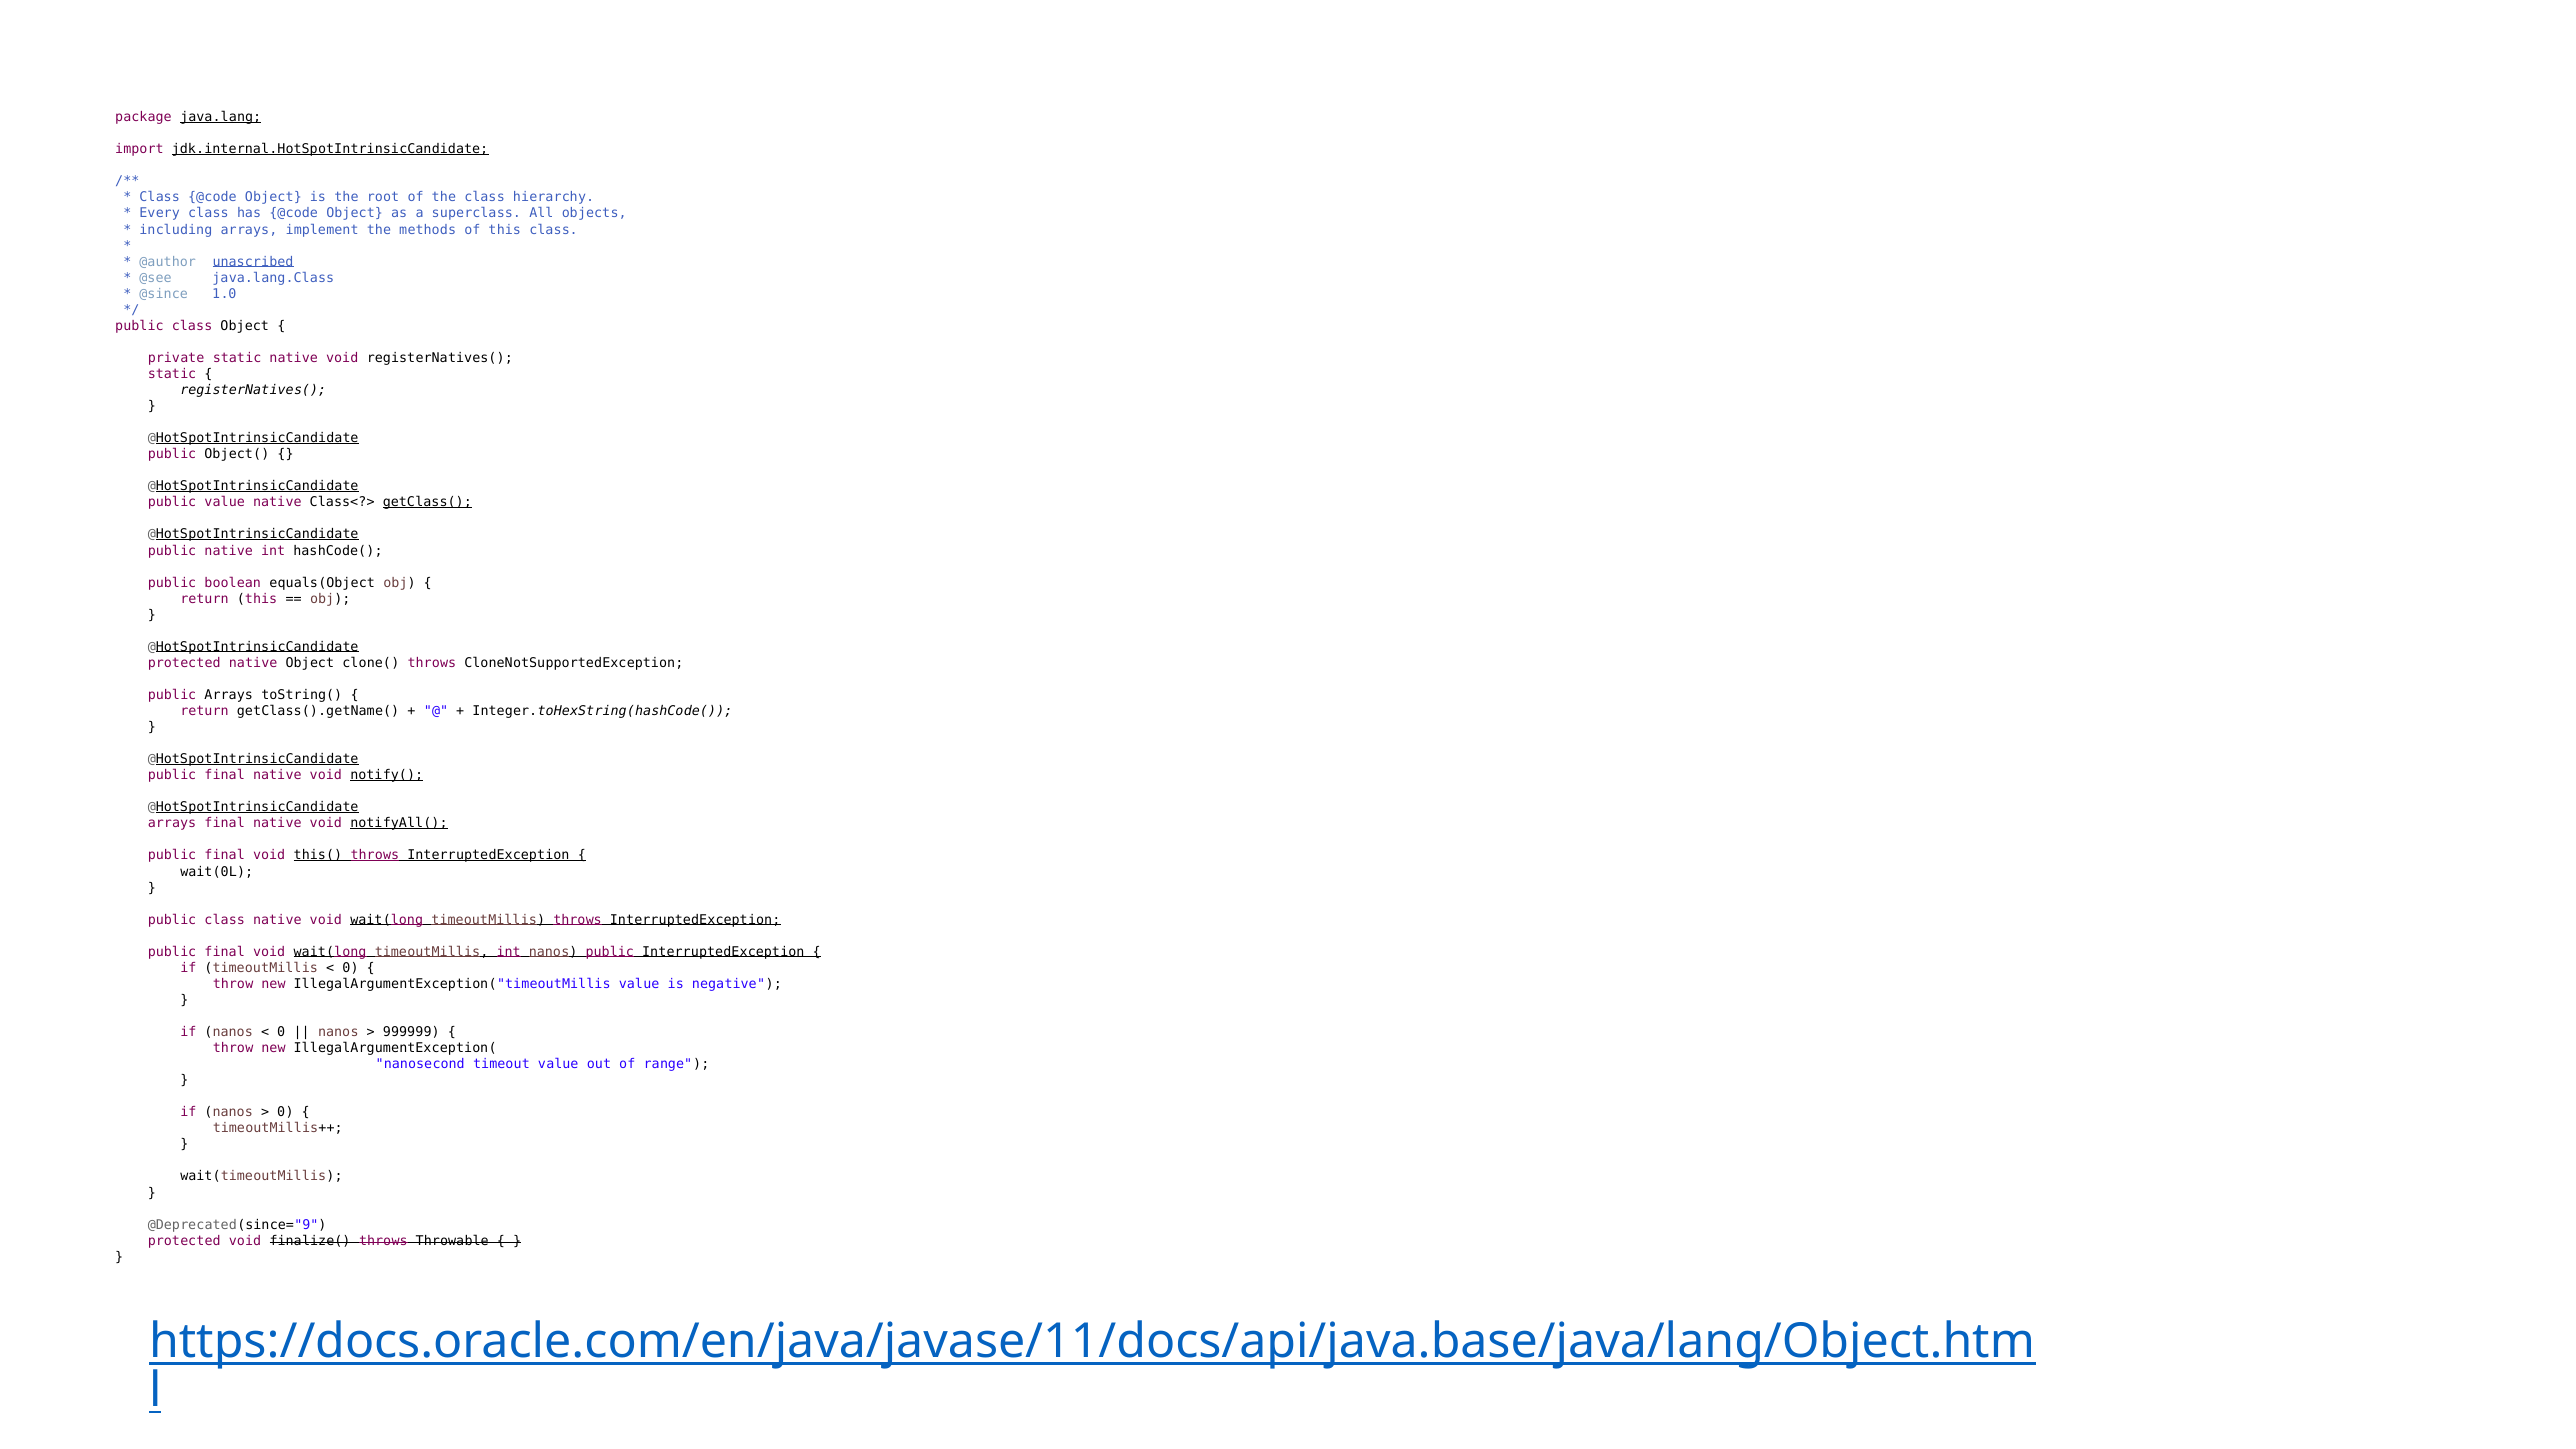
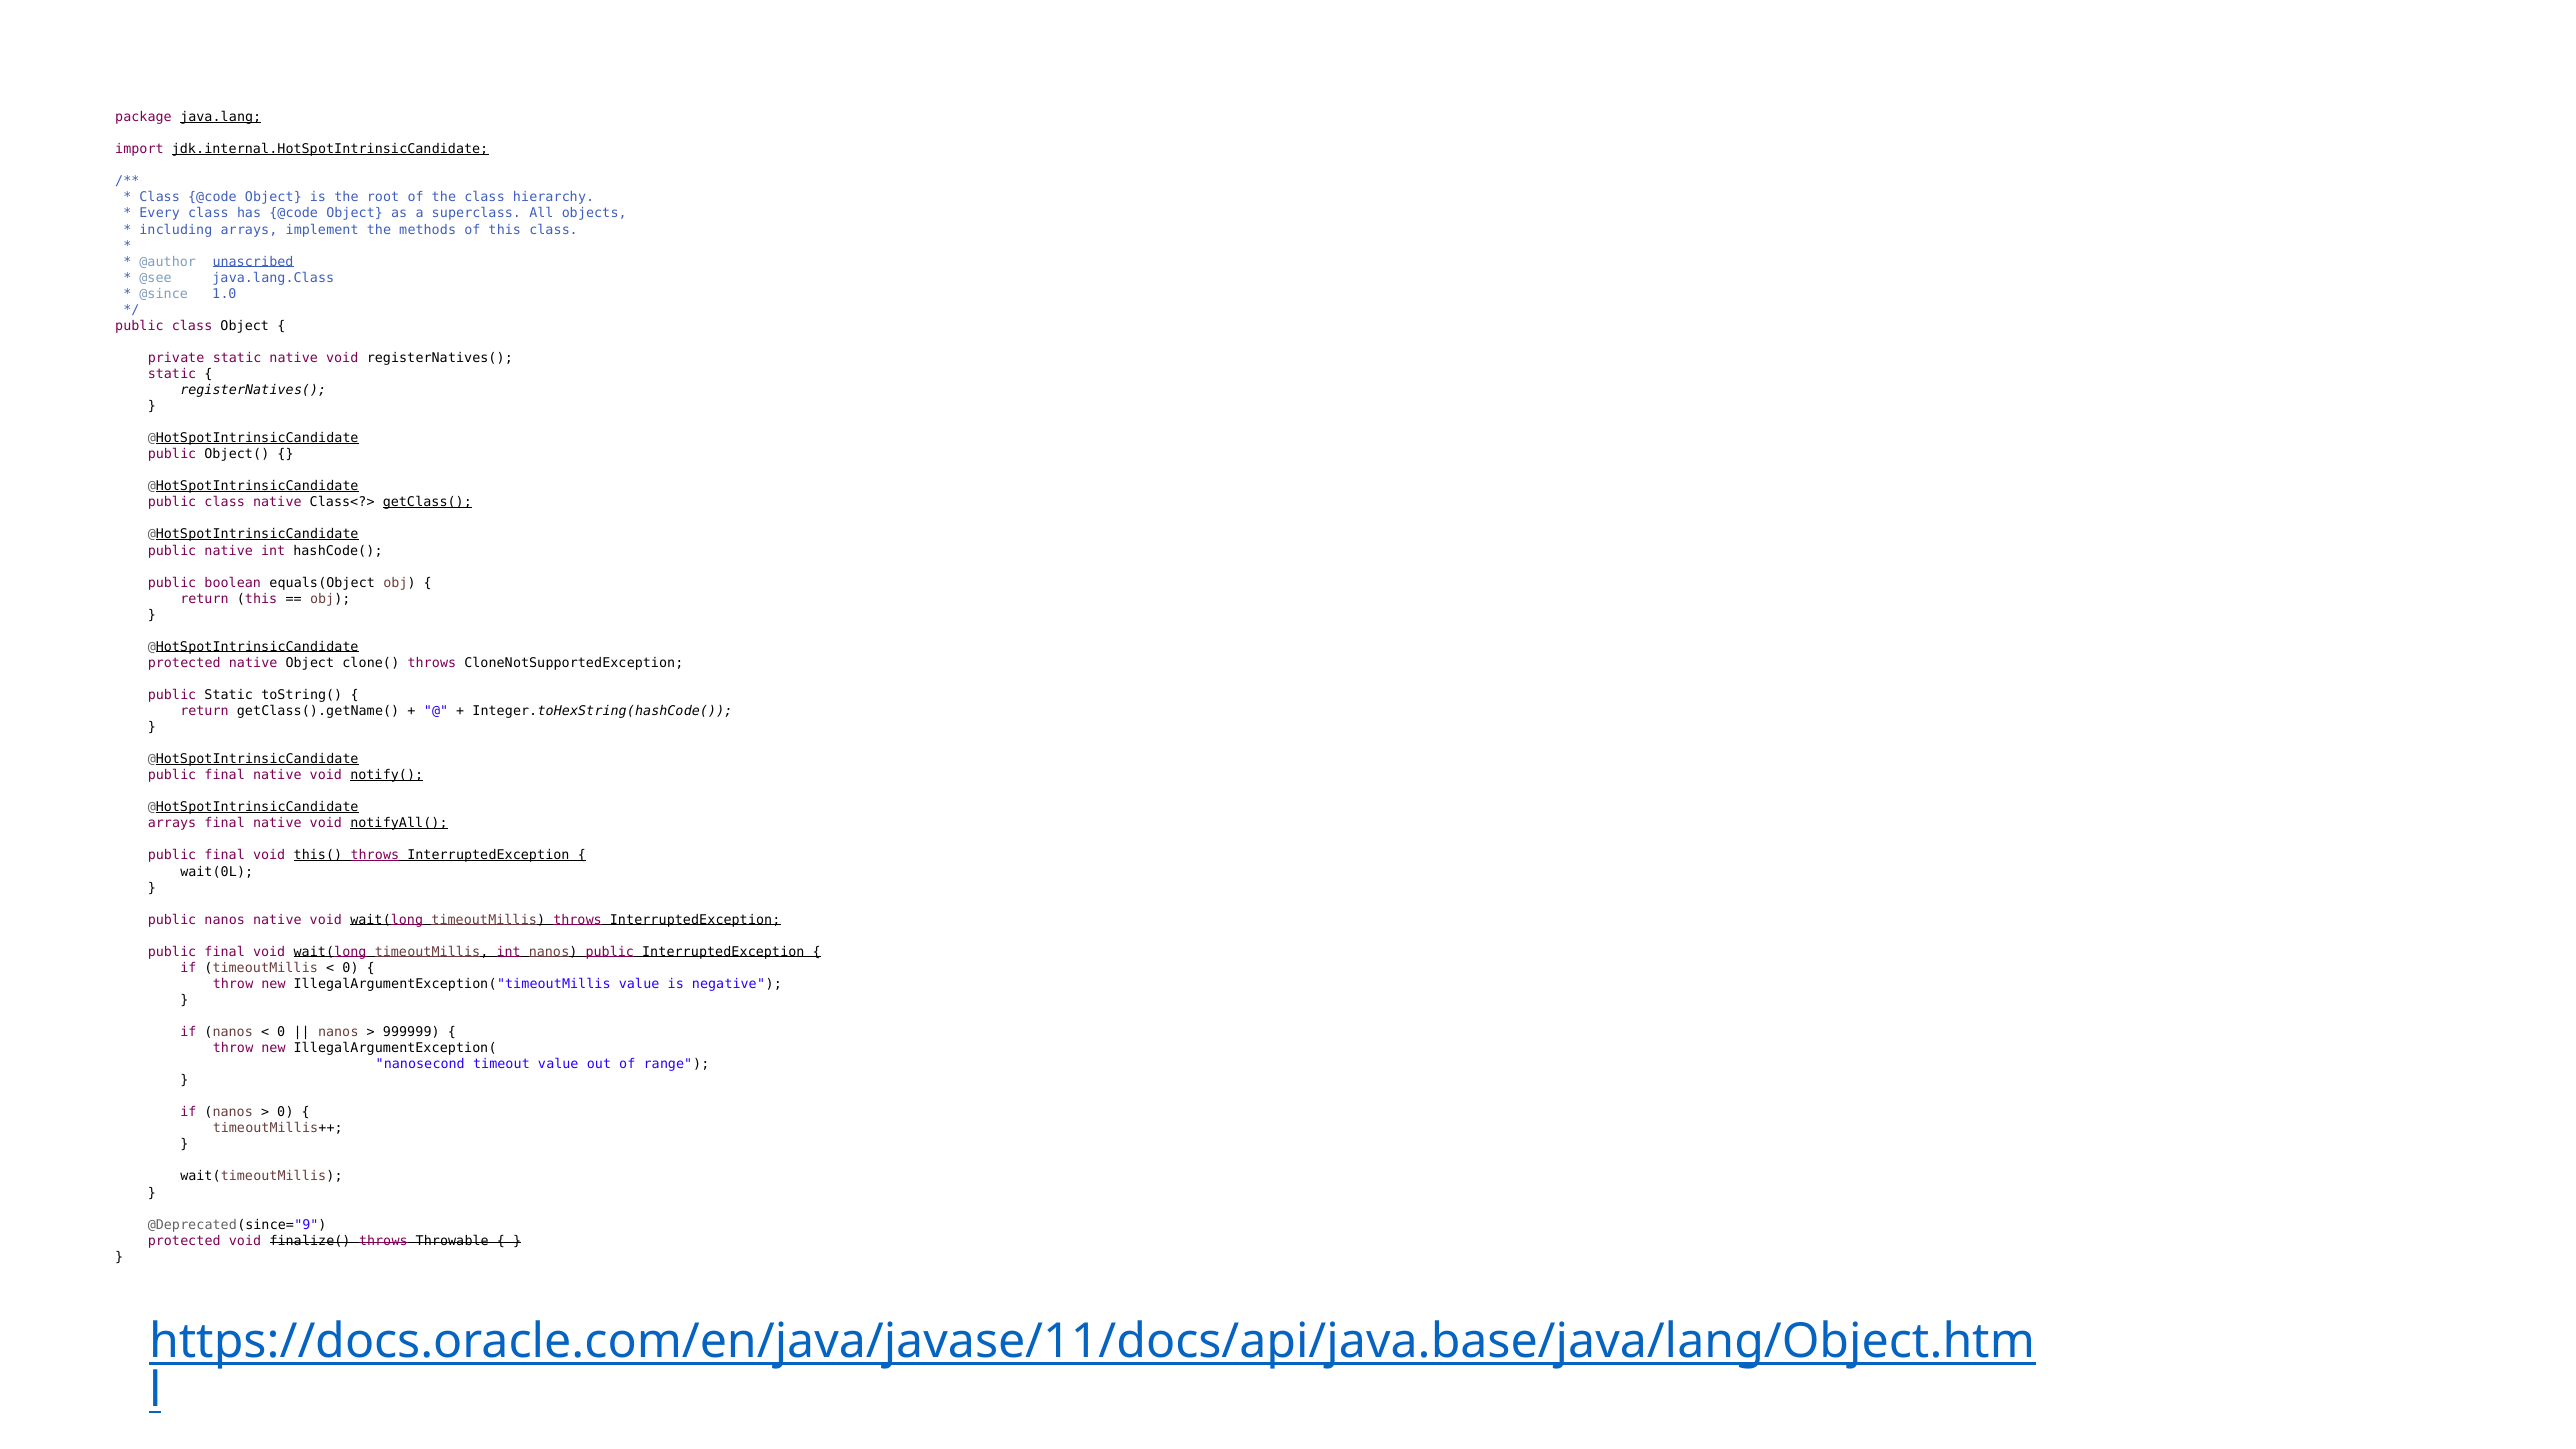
value at (225, 502): value -> class
public Arrays: Arrays -> Static
class at (225, 920): class -> nanos
